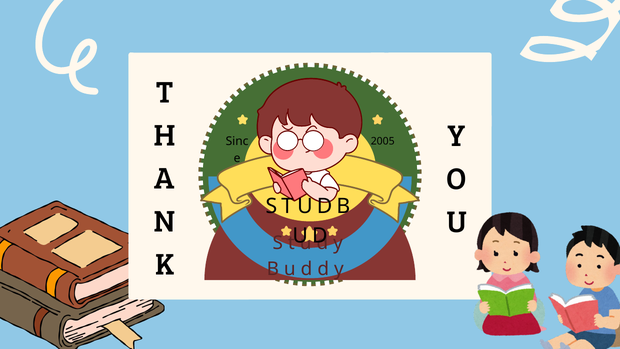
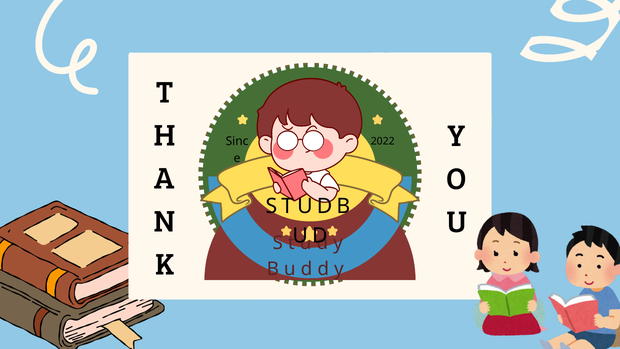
2005: 2005 -> 2022
